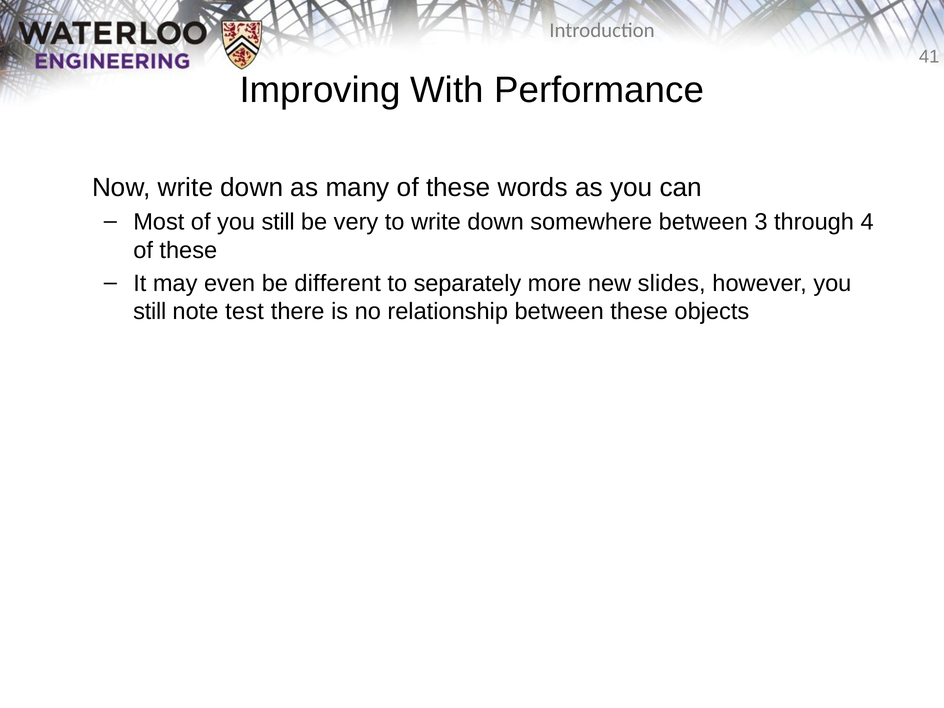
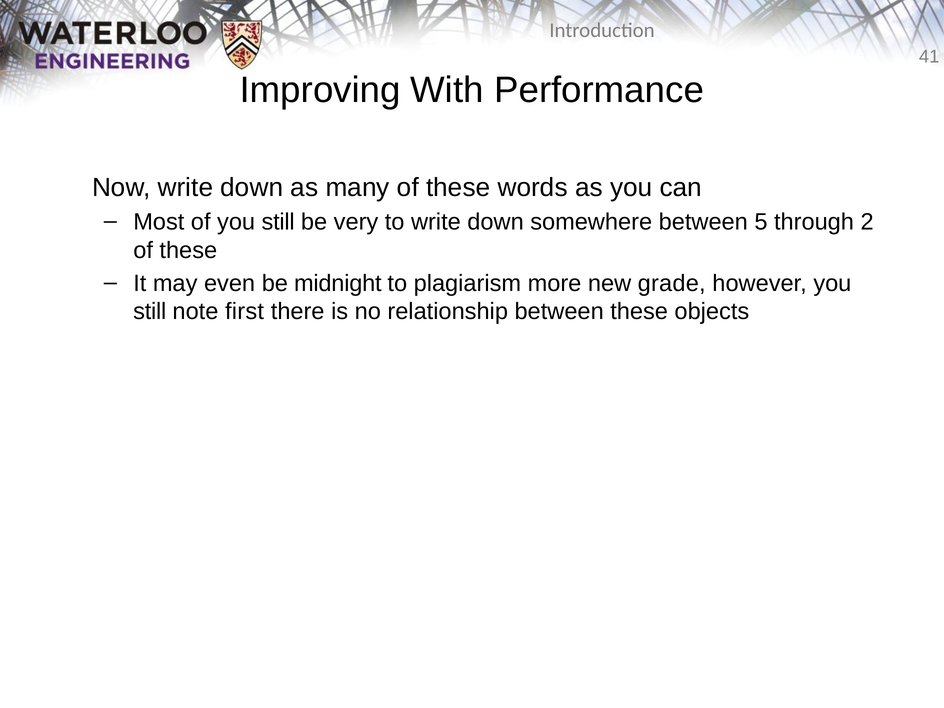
3: 3 -> 5
4: 4 -> 2
different: different -> midnight
separately: separately -> plagiarism
slides: slides -> grade
test: test -> first
